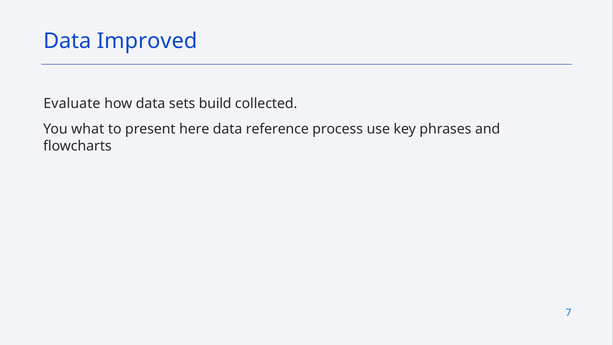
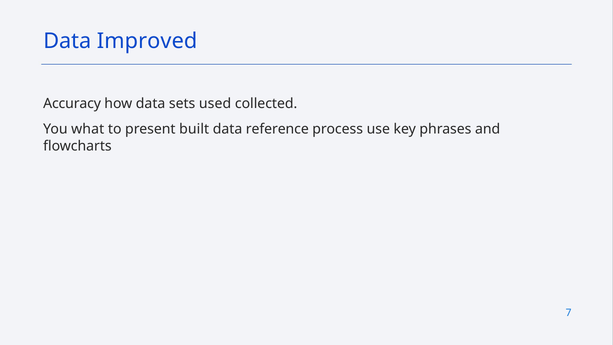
Evaluate: Evaluate -> Accuracy
build: build -> used
here: here -> built
